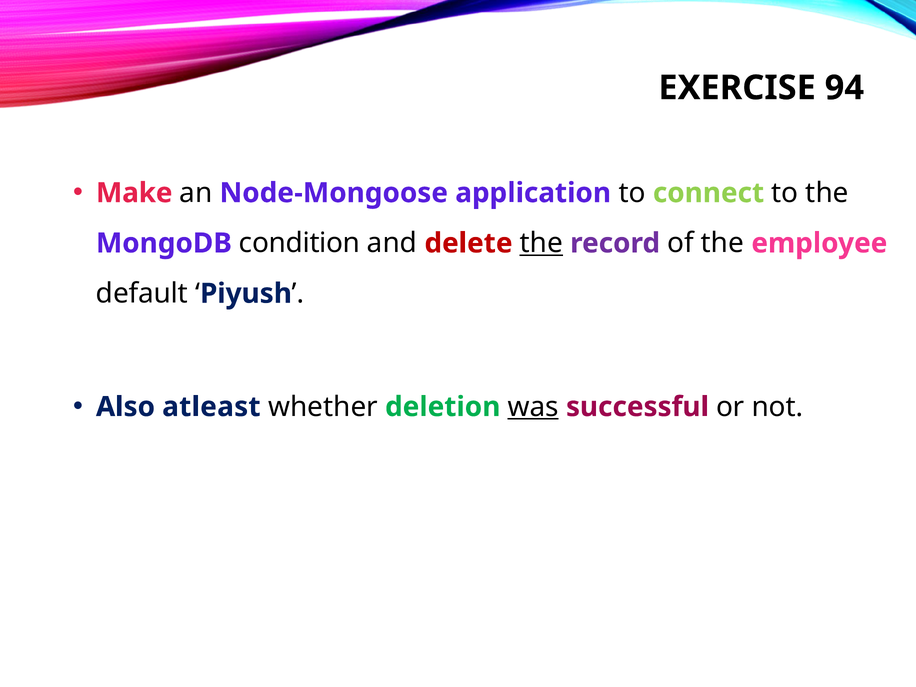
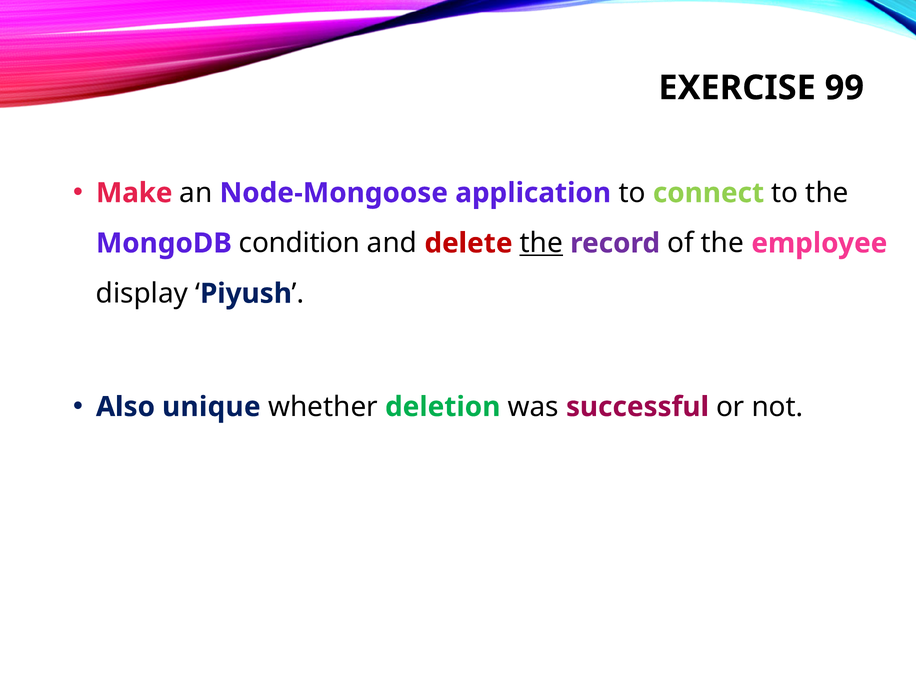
94: 94 -> 99
default: default -> display
atleast: atleast -> unique
was underline: present -> none
